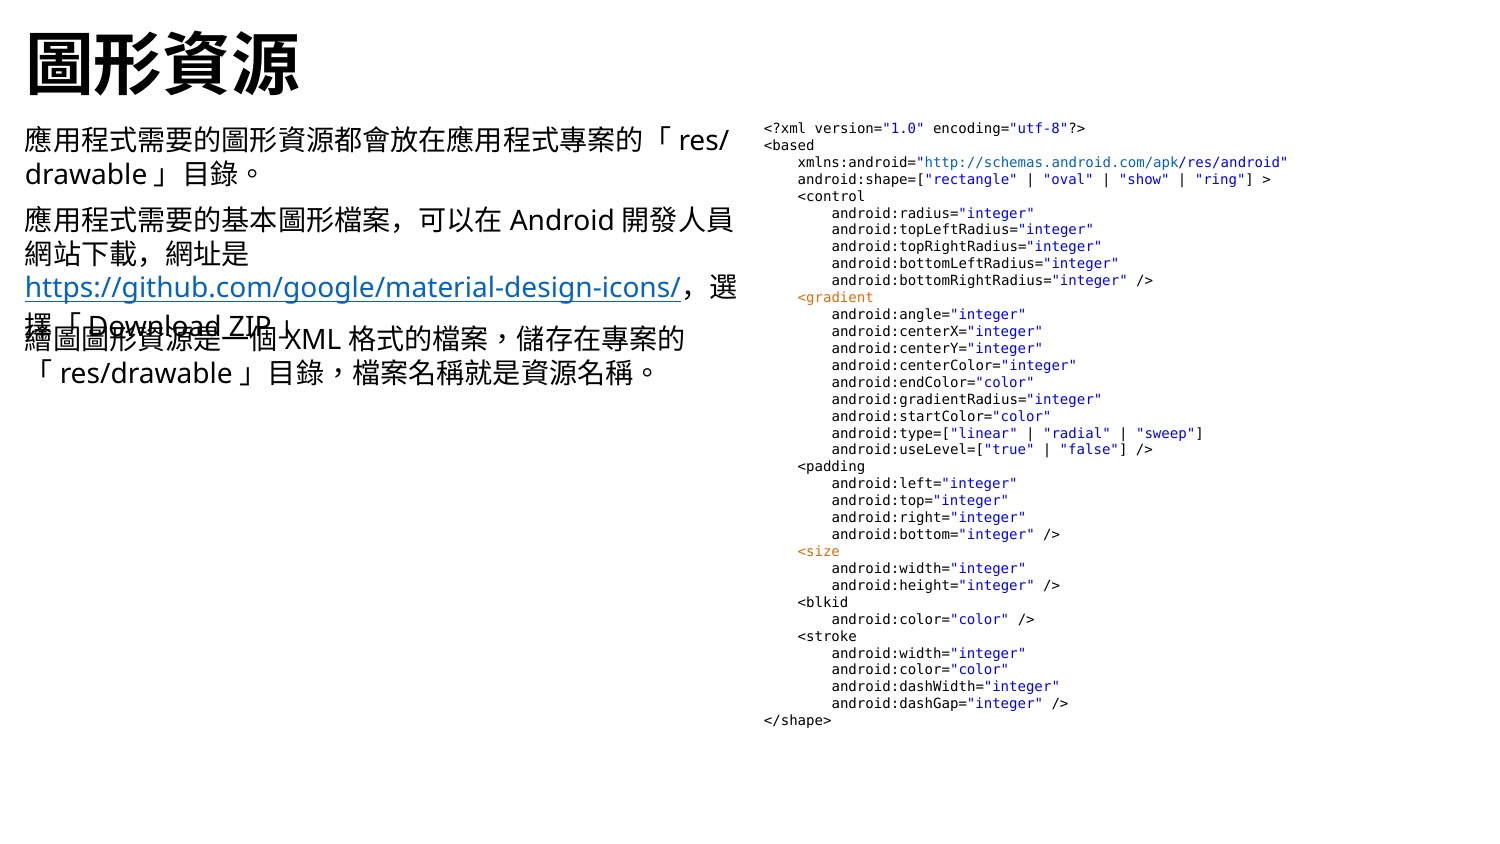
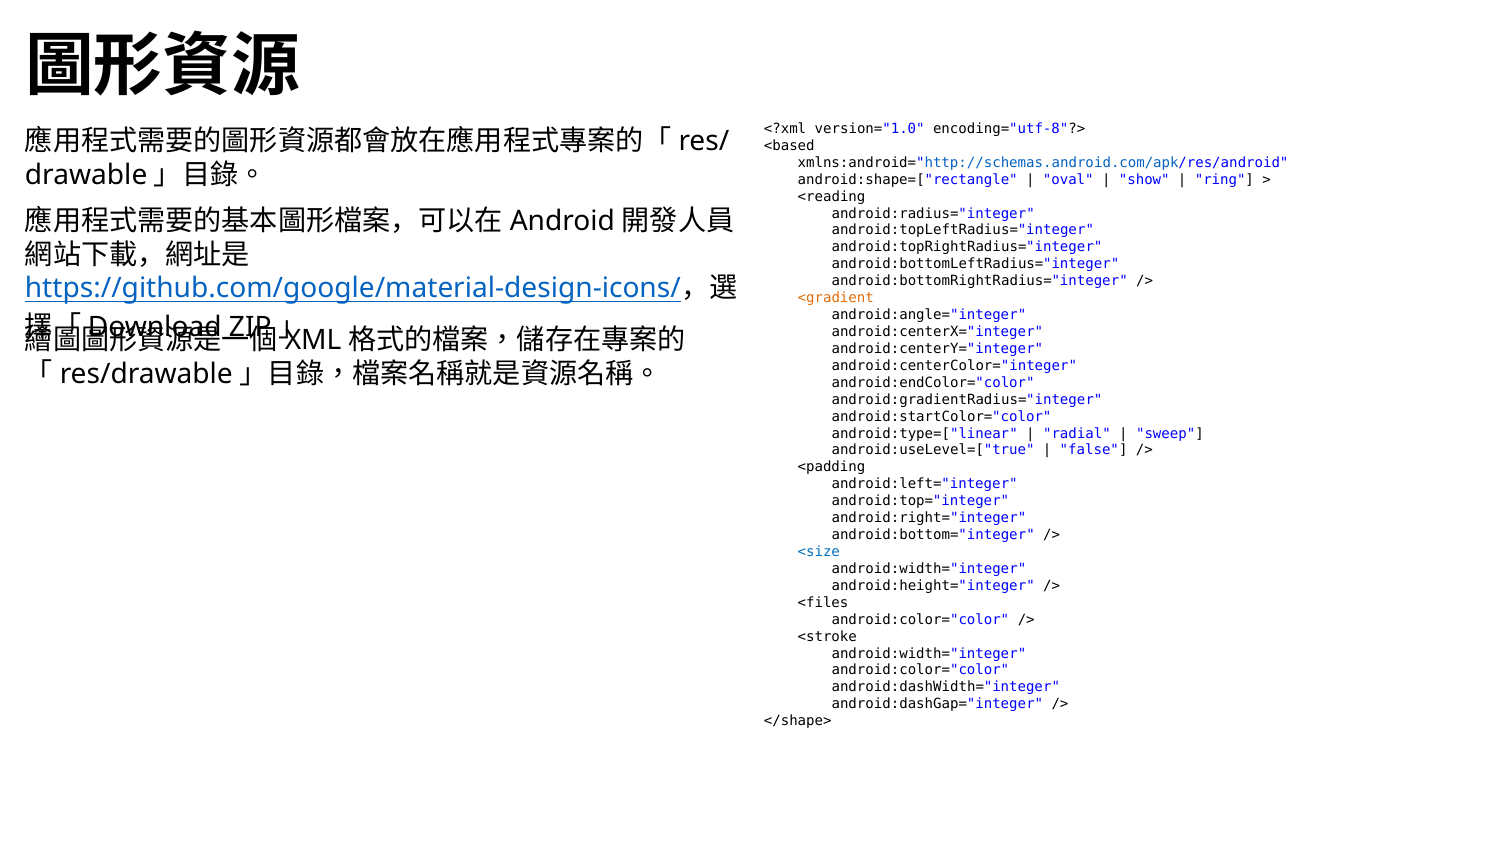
<control: <control -> <reading
<size colour: orange -> blue
<blkid: <blkid -> <files
